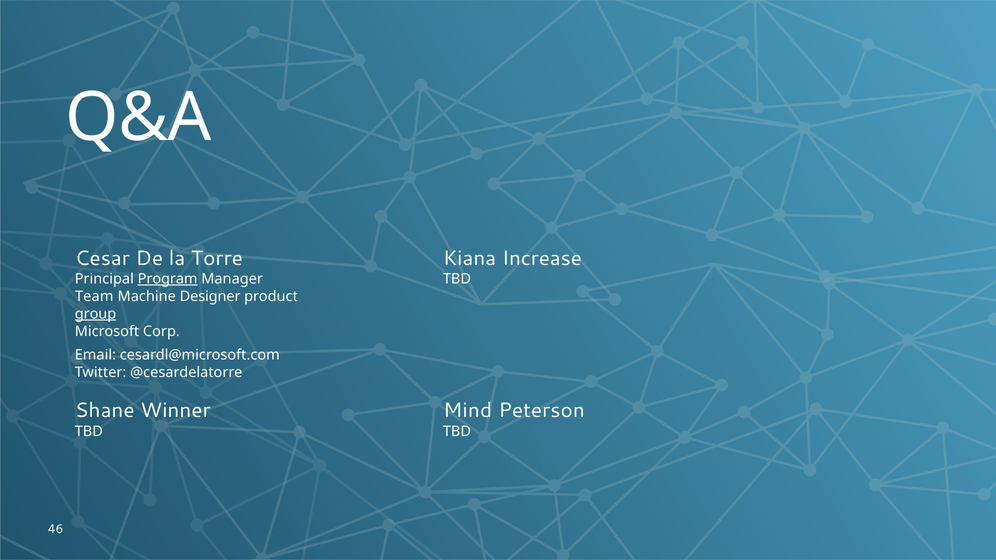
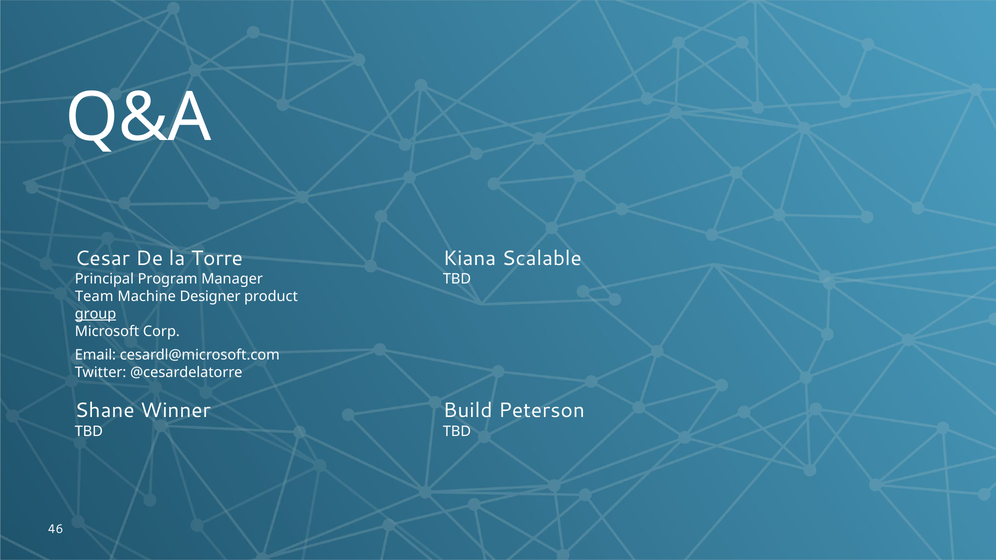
Increase: Increase -> Scalable
Program underline: present -> none
Mind: Mind -> Build
